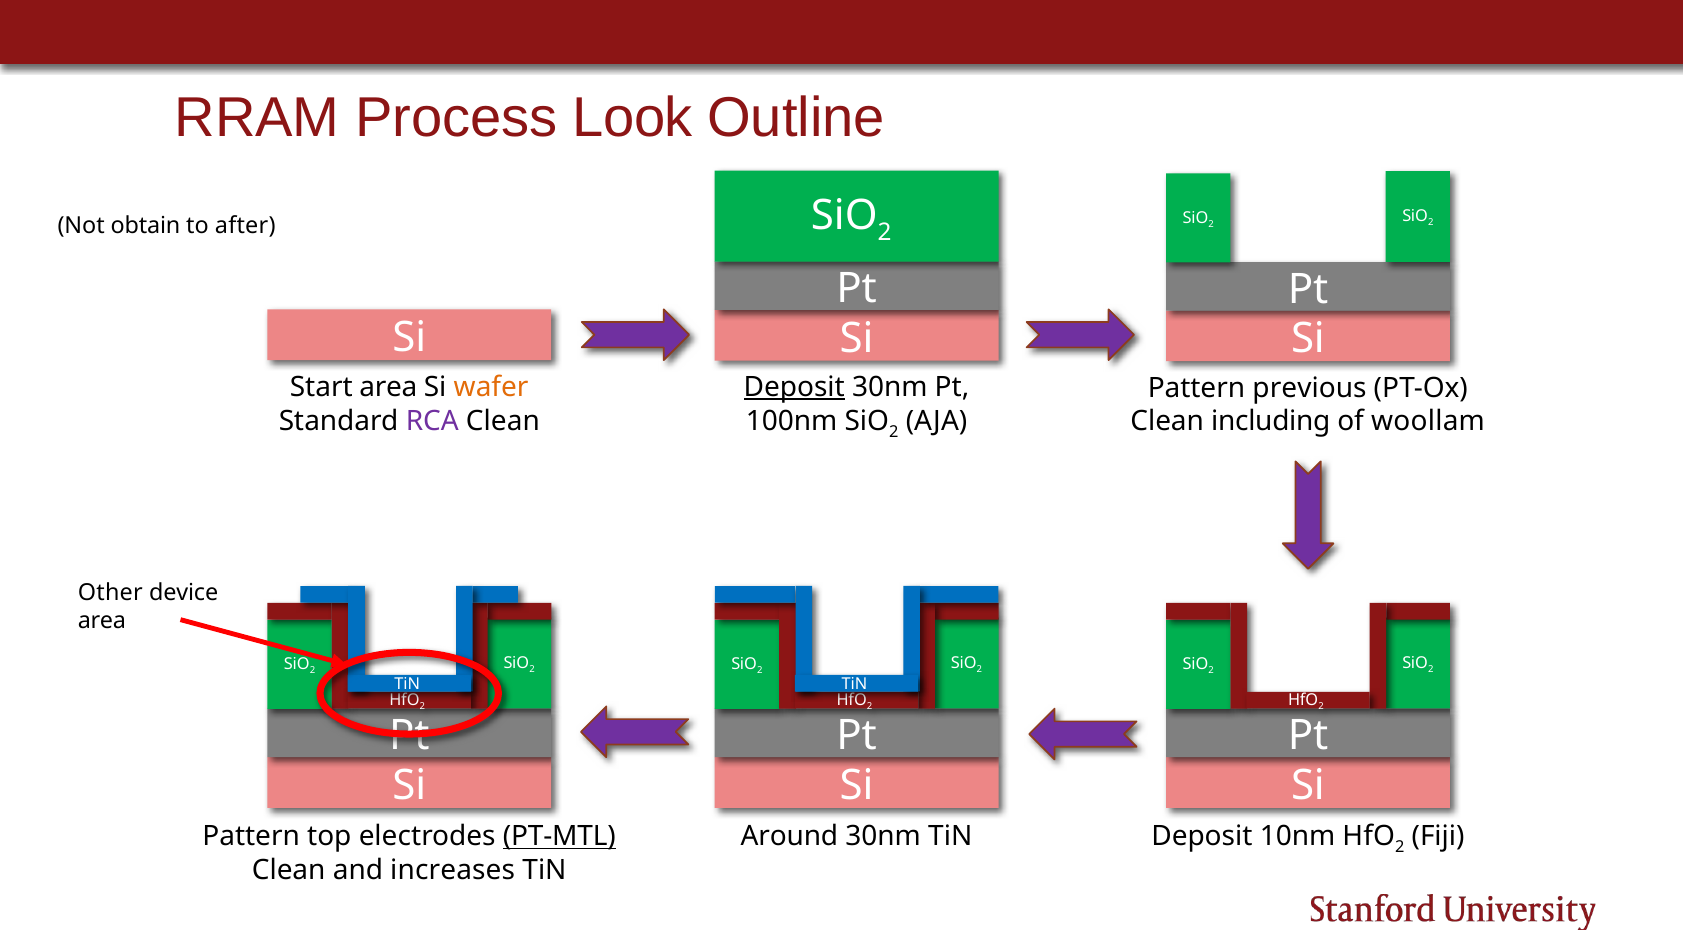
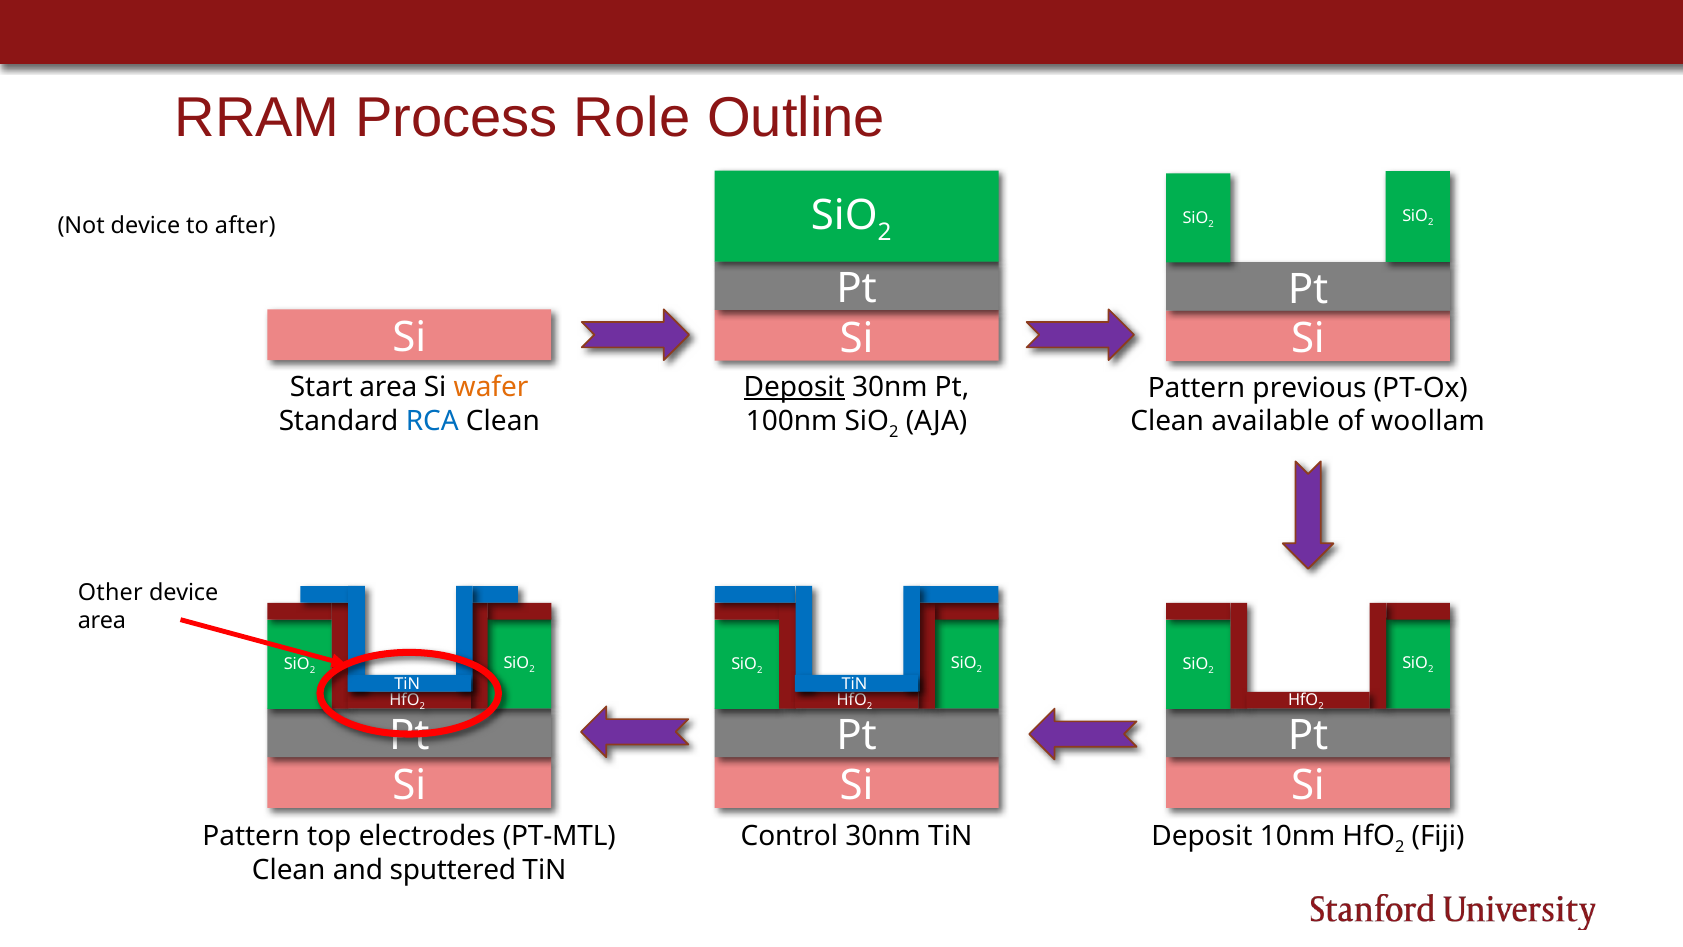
Look: Look -> Role
Not obtain: obtain -> device
RCA colour: purple -> blue
including: including -> available
PT-MTL underline: present -> none
Around: Around -> Control
increases: increases -> sputtered
